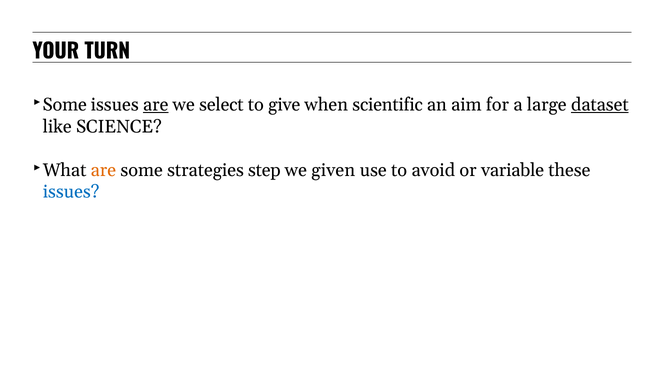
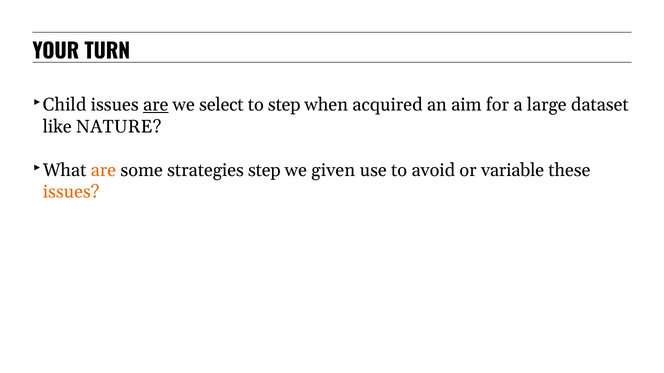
Some at (65, 105): Some -> Child
to give: give -> step
scientific: scientific -> acquired
dataset underline: present -> none
SCIENCE: SCIENCE -> NATURE
issues at (71, 192) colour: blue -> orange
